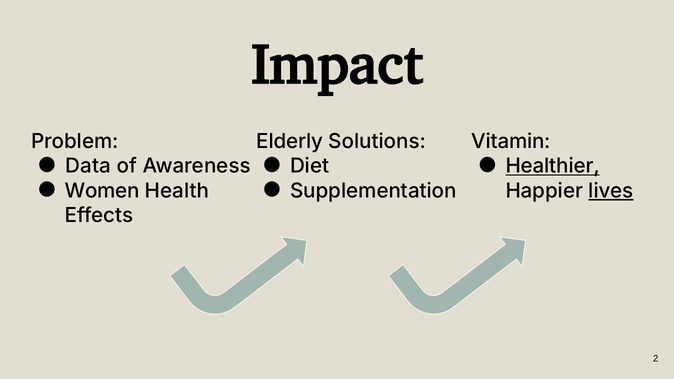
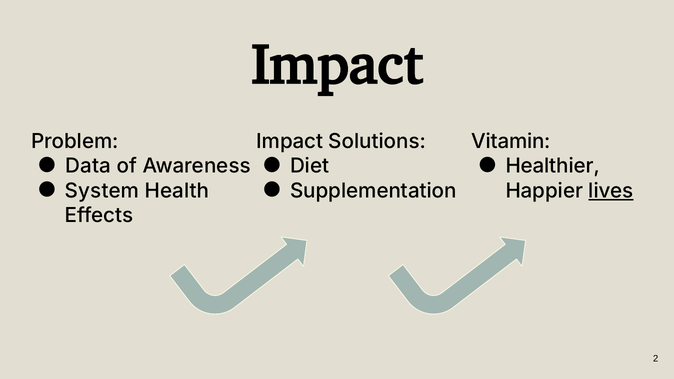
Elderly at (290, 141): Elderly -> Impact
Healthier underline: present -> none
Women: Women -> System
